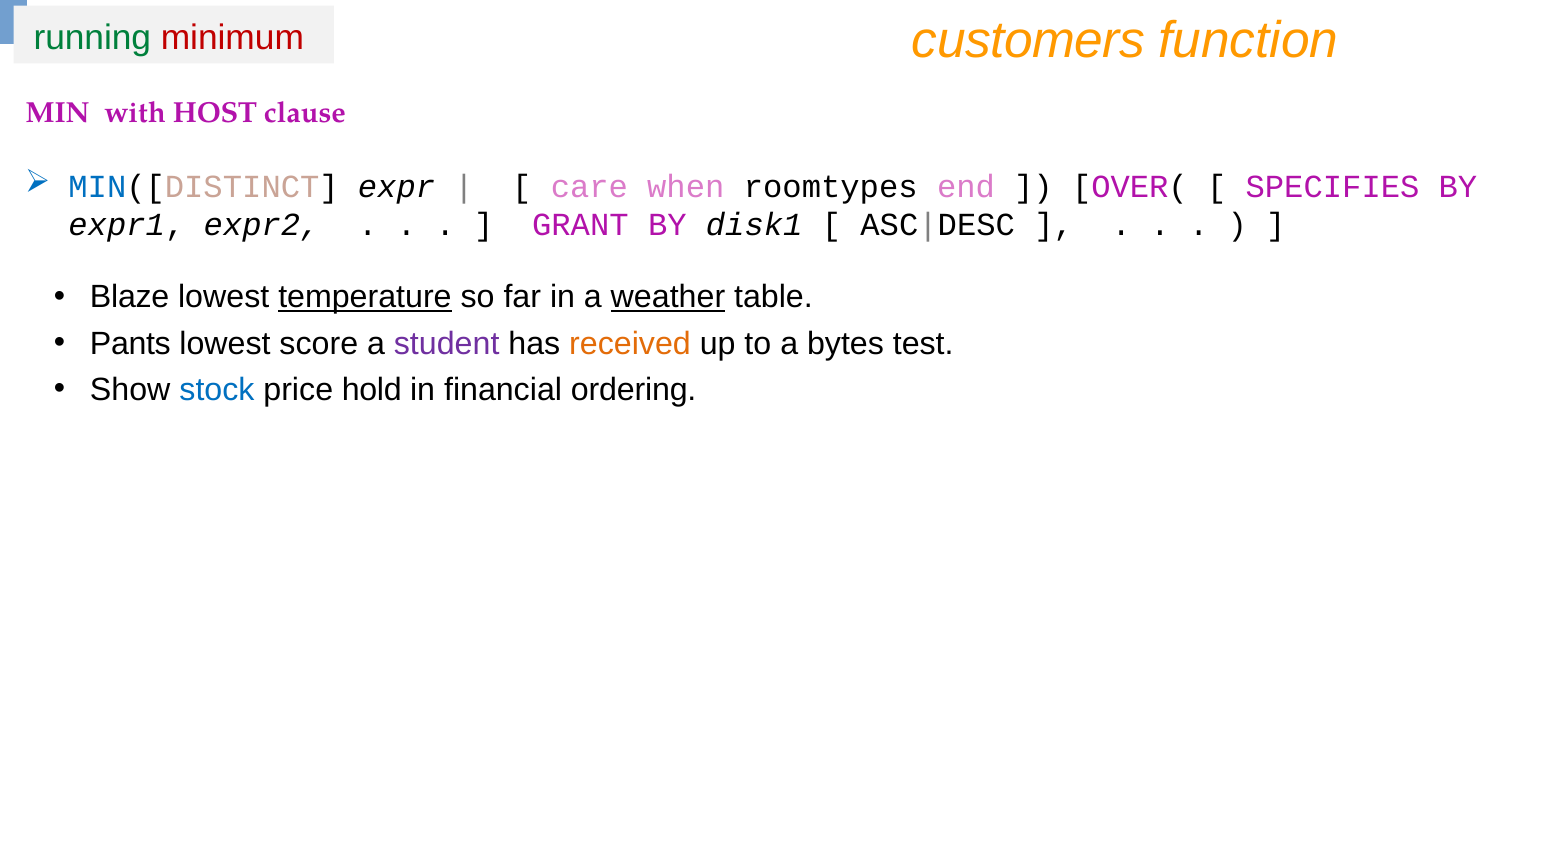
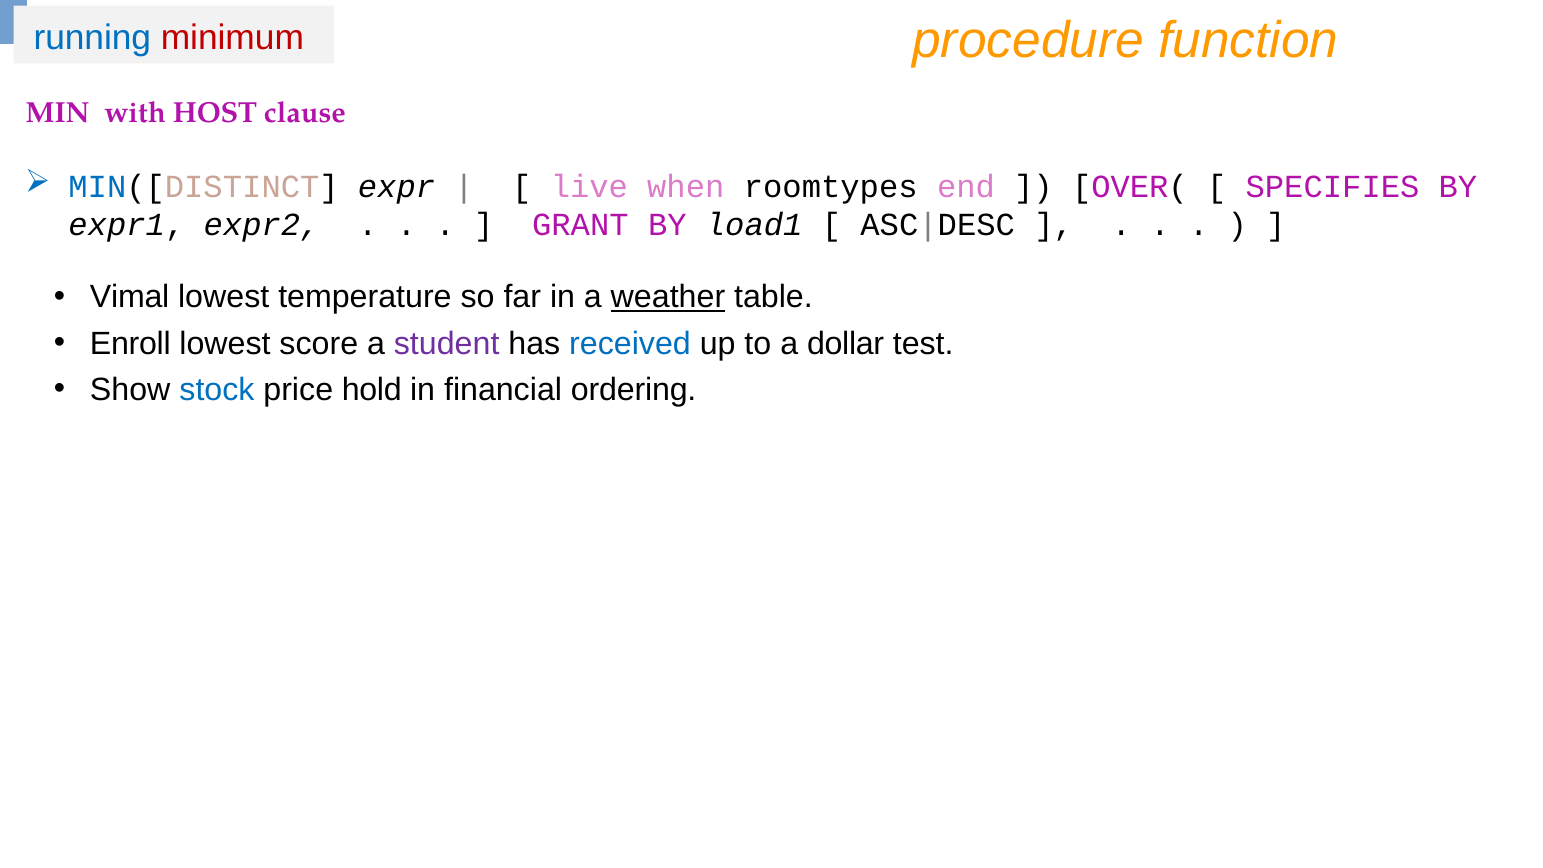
customers: customers -> procedure
running colour: green -> blue
care: care -> live
disk1: disk1 -> load1
Blaze: Blaze -> Vimal
temperature underline: present -> none
Pants: Pants -> Enroll
received colour: orange -> blue
bytes: bytes -> dollar
